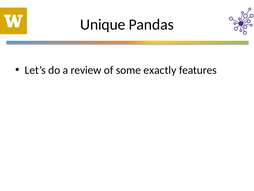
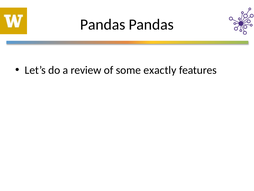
Unique at (103, 25): Unique -> Pandas
